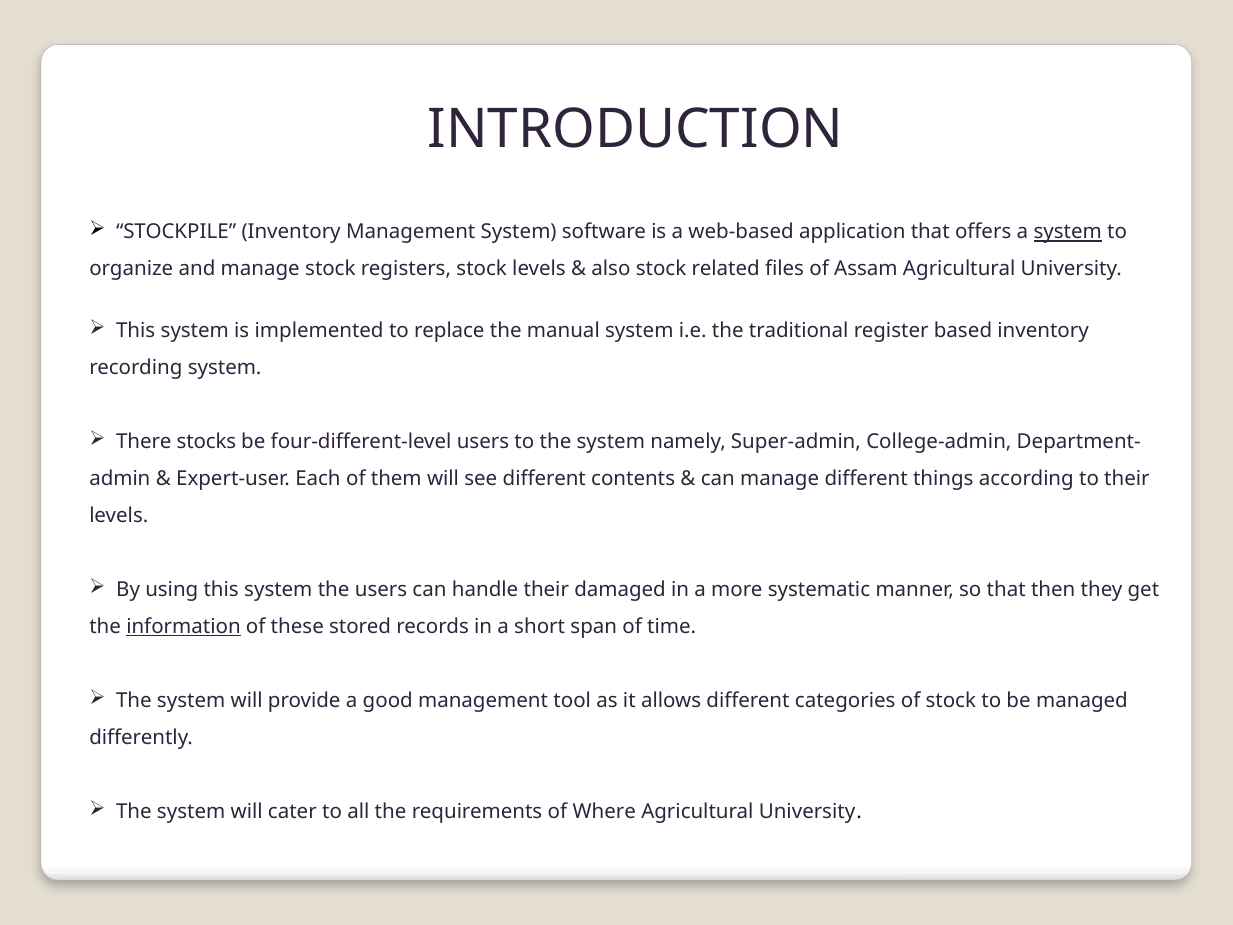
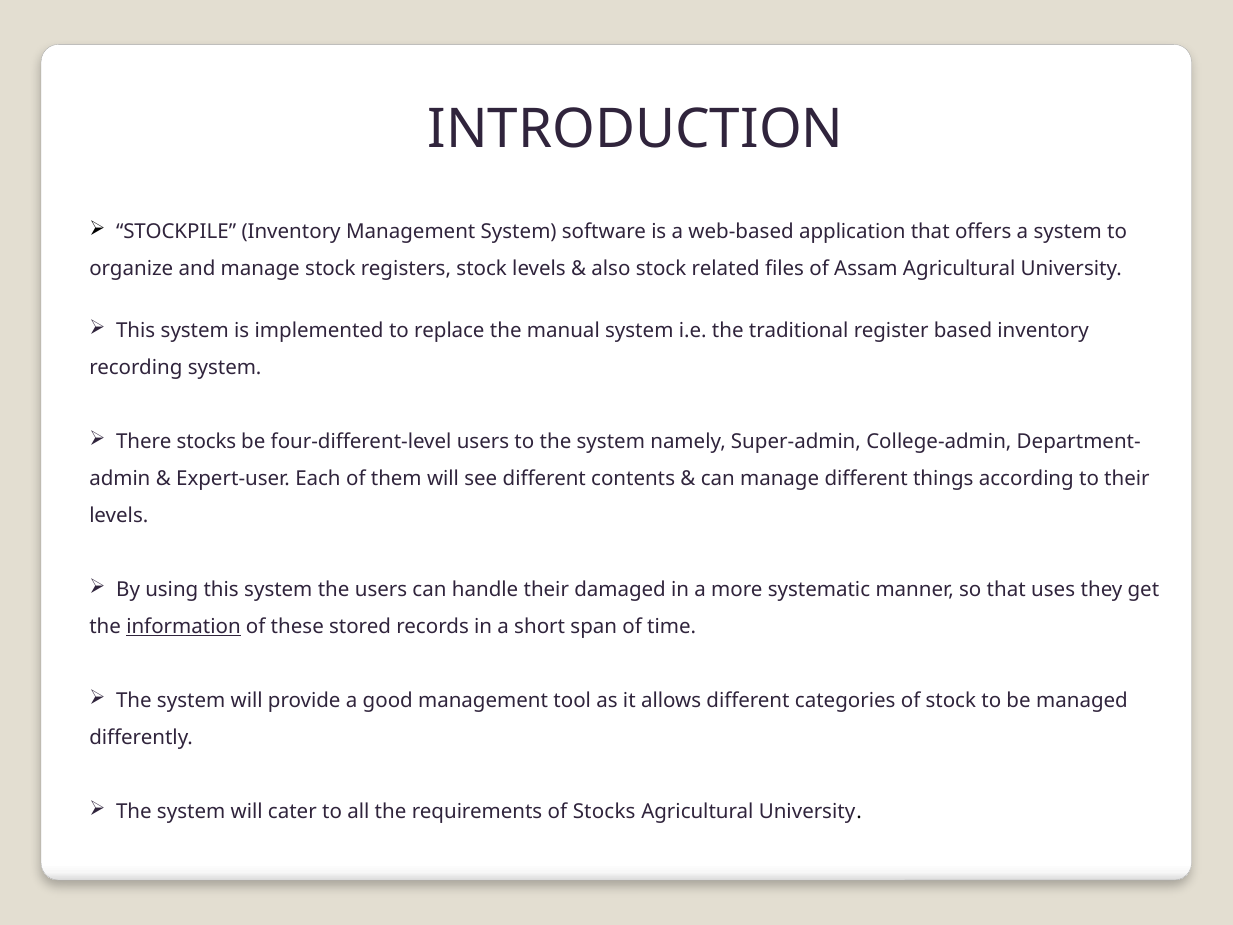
system at (1068, 232) underline: present -> none
then: then -> uses
of Where: Where -> Stocks
